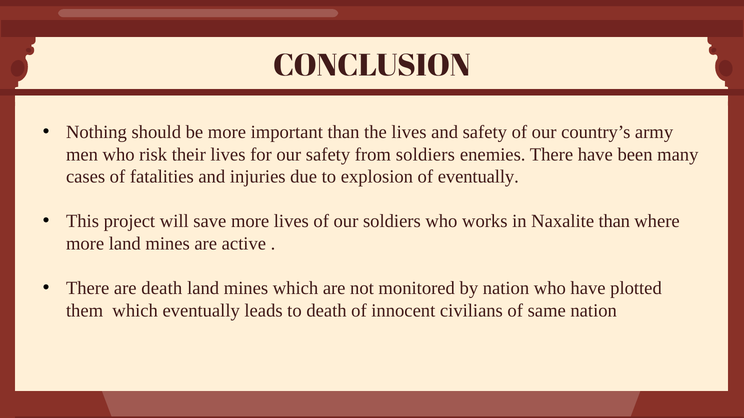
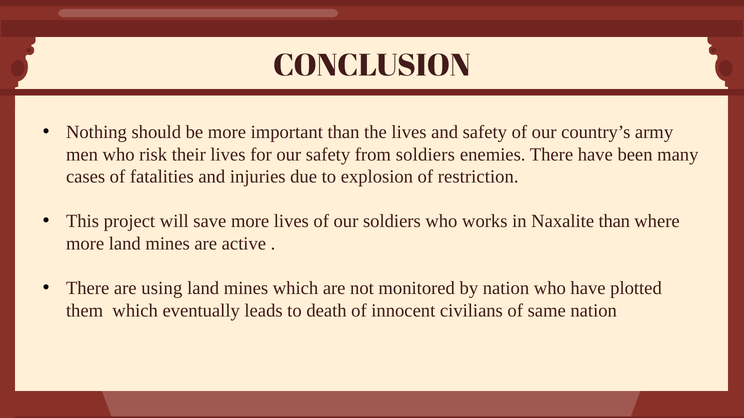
of eventually: eventually -> restriction
are death: death -> using
